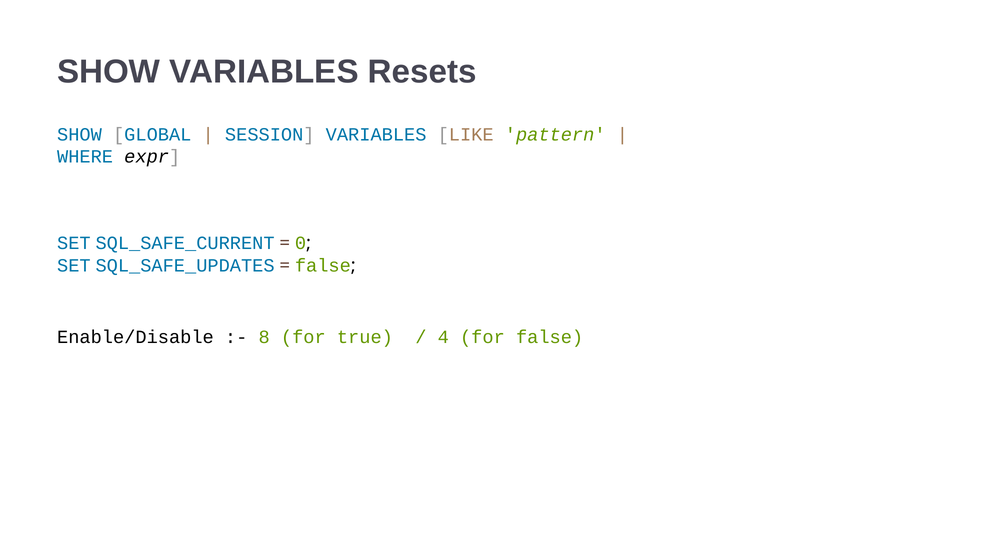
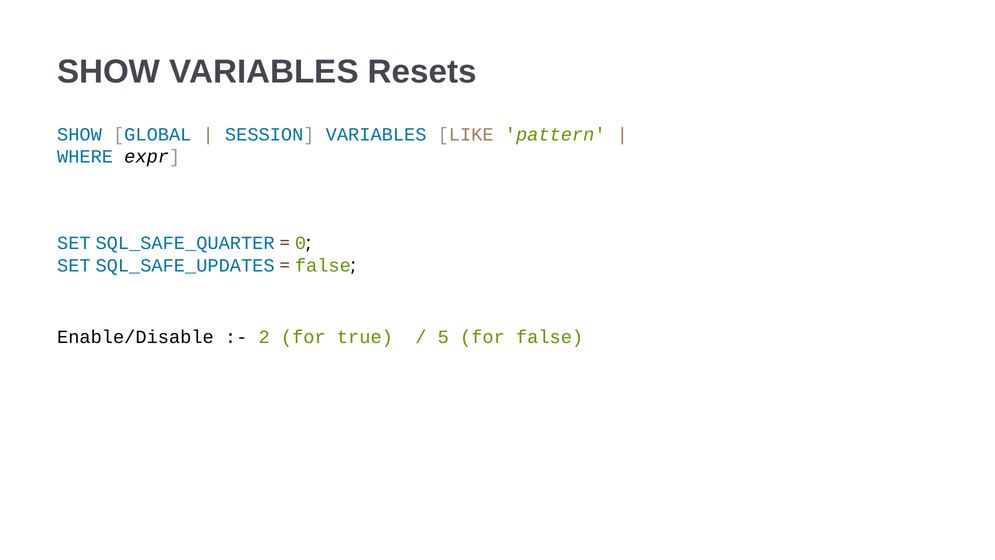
SQL_SAFE_CURRENT: SQL_SAFE_CURRENT -> SQL_SAFE_QUARTER
8: 8 -> 2
4: 4 -> 5
